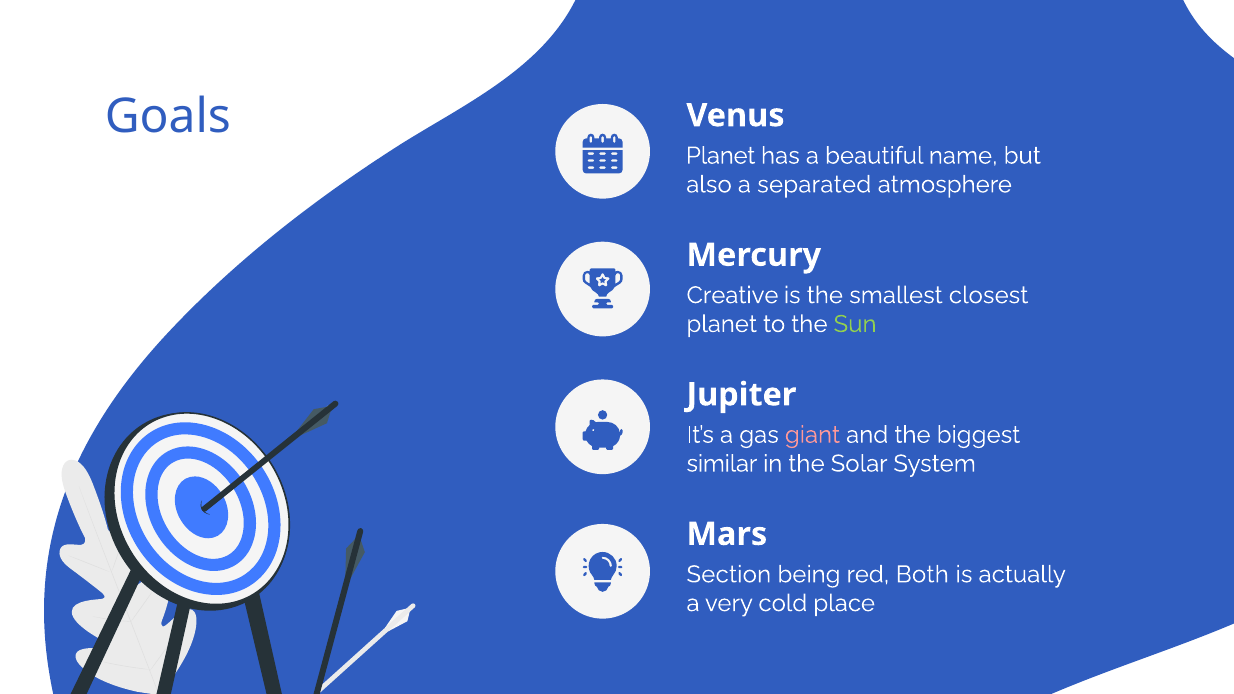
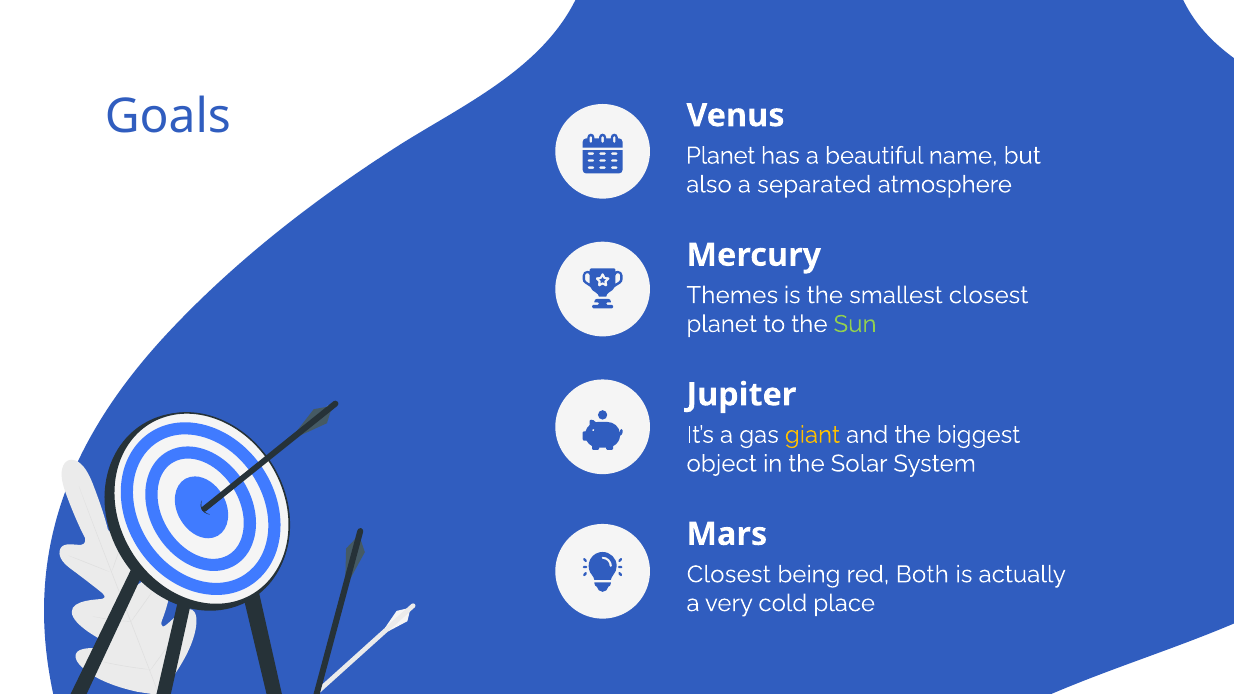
Creative: Creative -> Themes
giant colour: pink -> yellow
similar: similar -> object
Section at (729, 575): Section -> Closest
